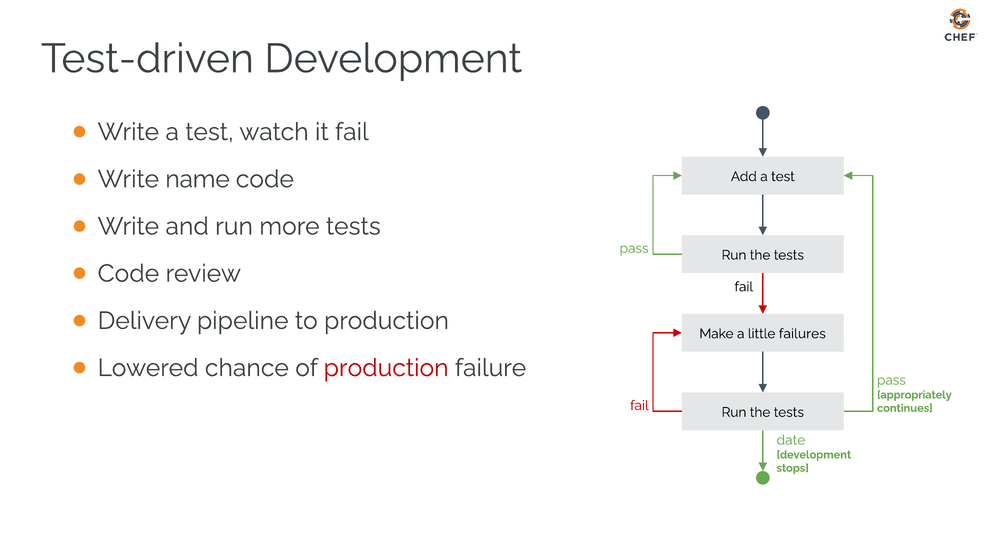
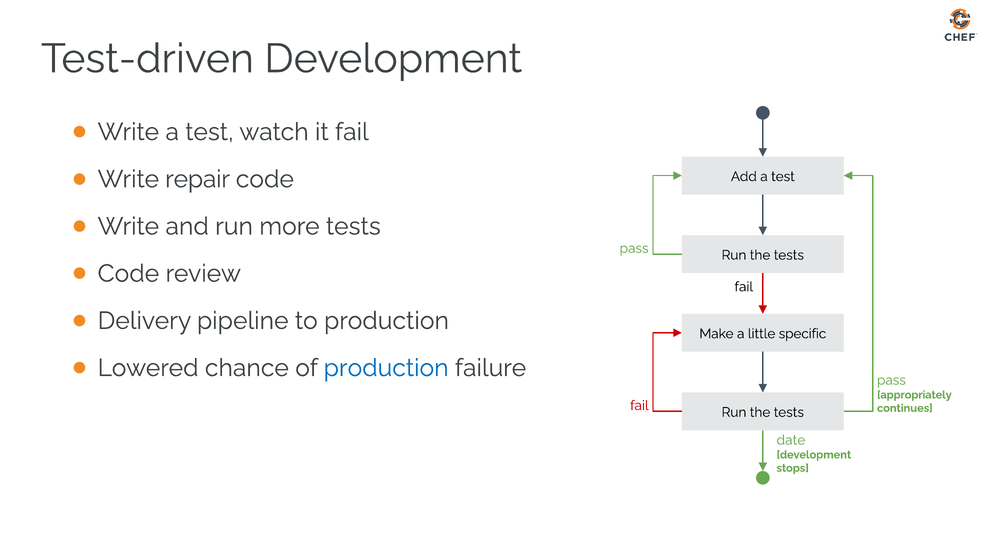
name: name -> repair
failures: failures -> specific
production at (386, 368) colour: red -> blue
